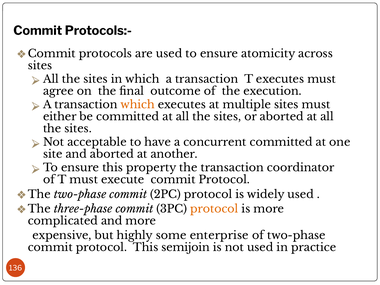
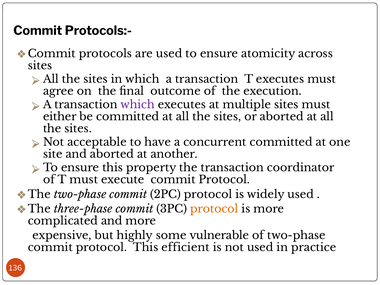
which at (138, 105) colour: orange -> purple
enterprise: enterprise -> vulnerable
semijoin: semijoin -> efficient
